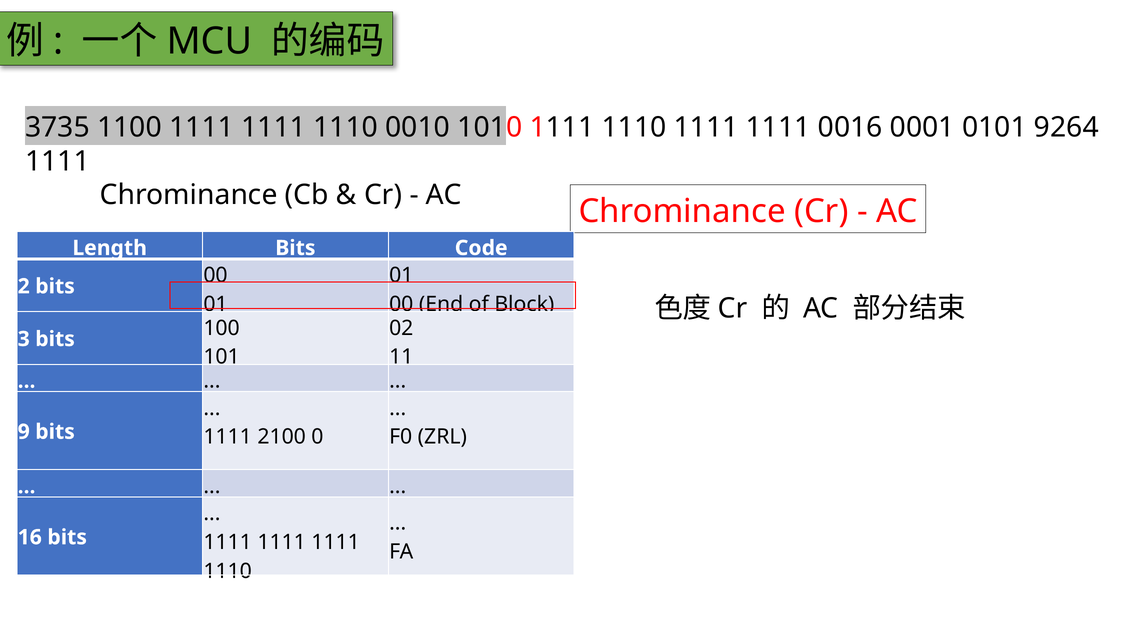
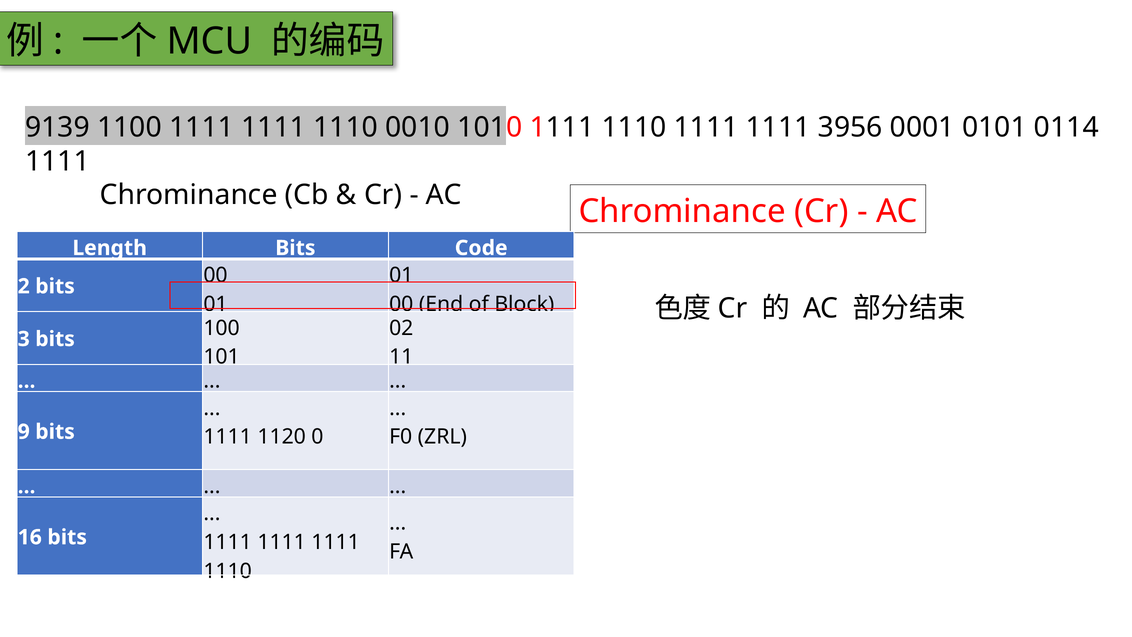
3735: 3735 -> 9139
0016: 0016 -> 3956
9264: 9264 -> 0114
2100: 2100 -> 1120
